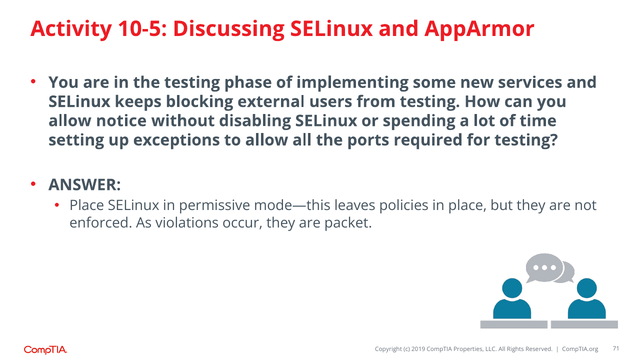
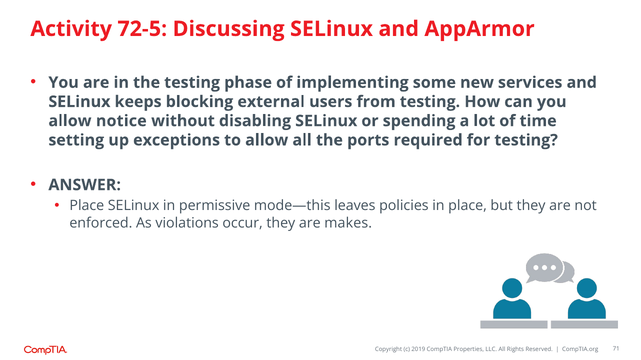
10-5: 10-5 -> 72-5
packet: packet -> makes
